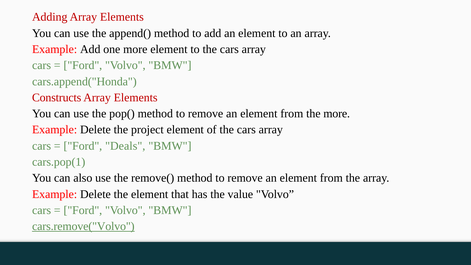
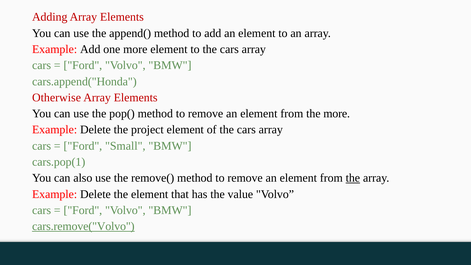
Constructs: Constructs -> Otherwise
Deals: Deals -> Small
the at (353, 178) underline: none -> present
